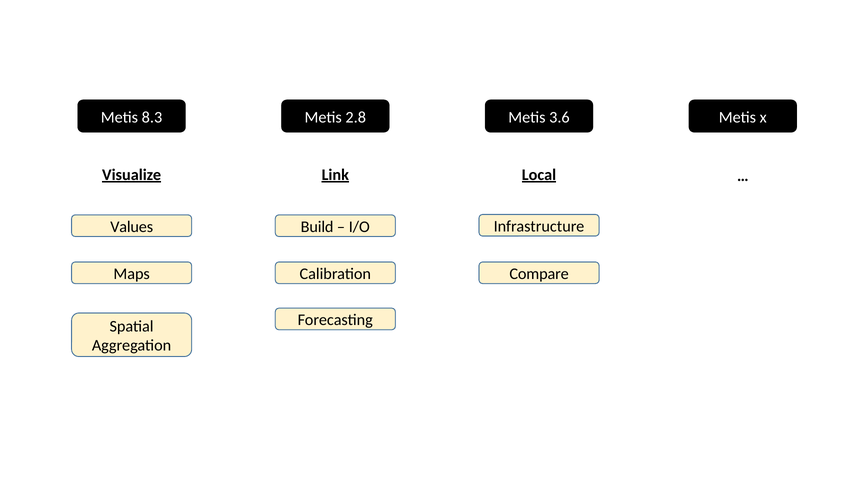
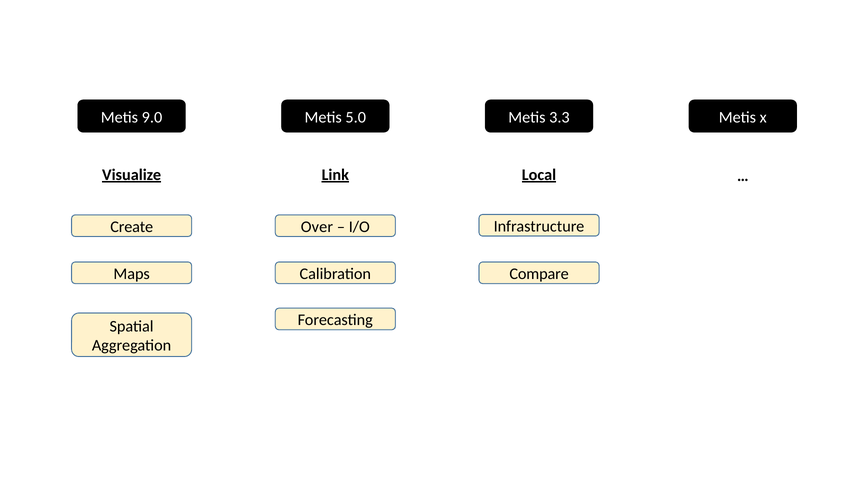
8.3: 8.3 -> 9.0
2.8: 2.8 -> 5.0
3.6: 3.6 -> 3.3
Values: Values -> Create
Build: Build -> Over
